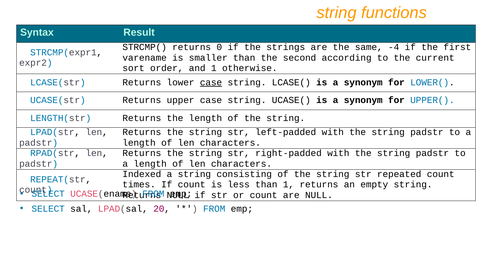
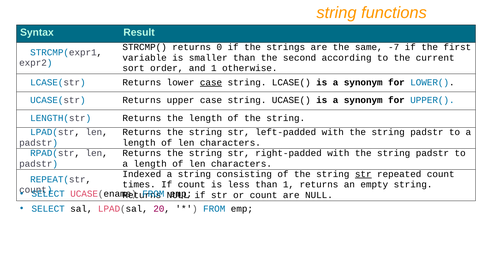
-4: -4 -> -7
varename: varename -> variable
str at (363, 174) underline: none -> present
